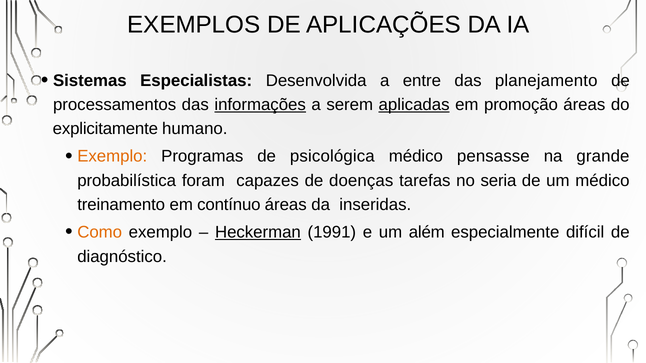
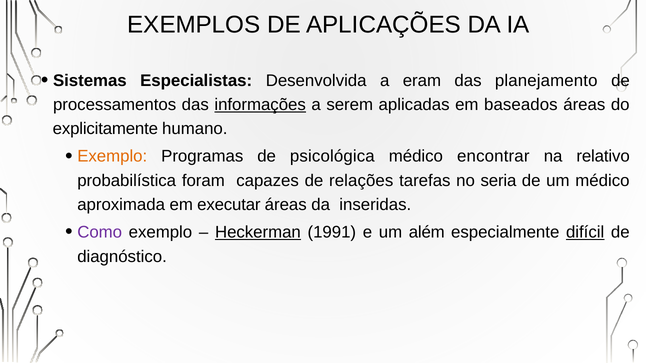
entre: entre -> eram
aplicadas underline: present -> none
promoção: promoção -> baseados
pensasse: pensasse -> encontrar
grande: grande -> relativo
doenças: doenças -> relações
treinamento: treinamento -> aproximada
contínuo: contínuo -> executar
Como colour: orange -> purple
difícil underline: none -> present
